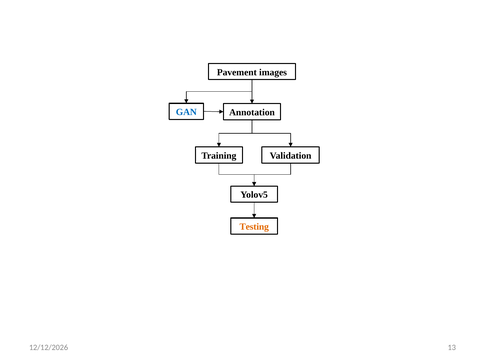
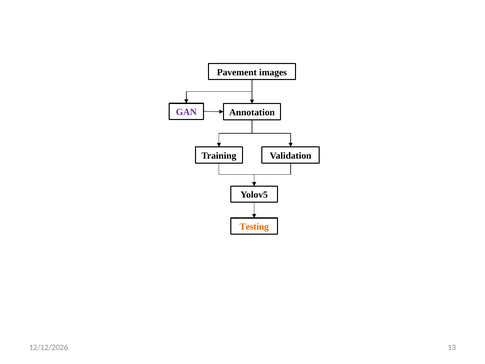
GAN colour: blue -> purple
